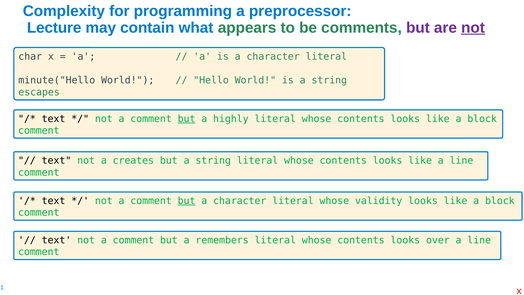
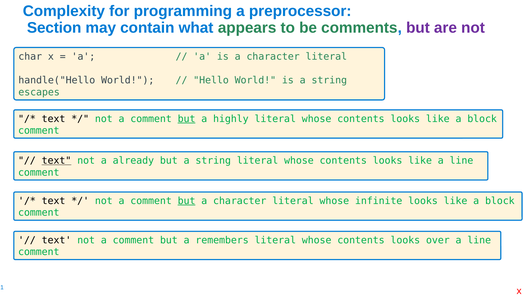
Lecture: Lecture -> Section
not at (473, 28) underline: present -> none
minute("Hello: minute("Hello -> handle("Hello
text at (57, 161) underline: none -> present
creates: creates -> already
validity: validity -> infinite
